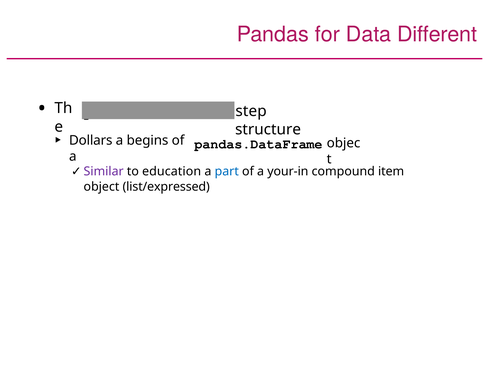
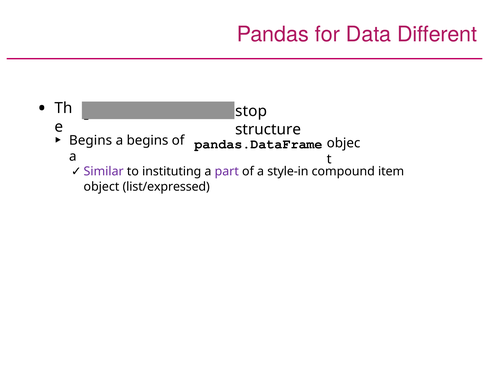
step: step -> stop
Dollars at (91, 140): Dollars -> Begins
education: education -> instituting
part colour: blue -> purple
your-in: your-in -> style-in
